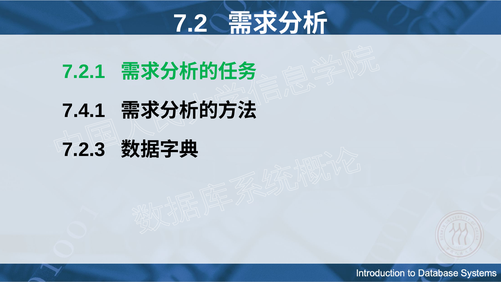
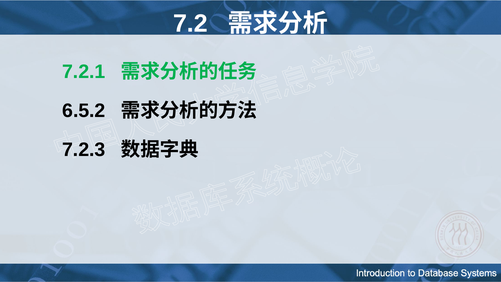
7.4.1: 7.4.1 -> 6.5.2
